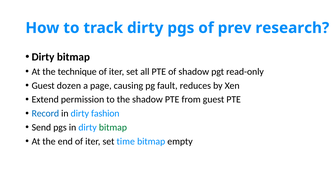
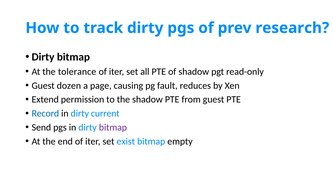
technique: technique -> tolerance
fashion: fashion -> current
bitmap at (113, 128) colour: green -> purple
time: time -> exist
